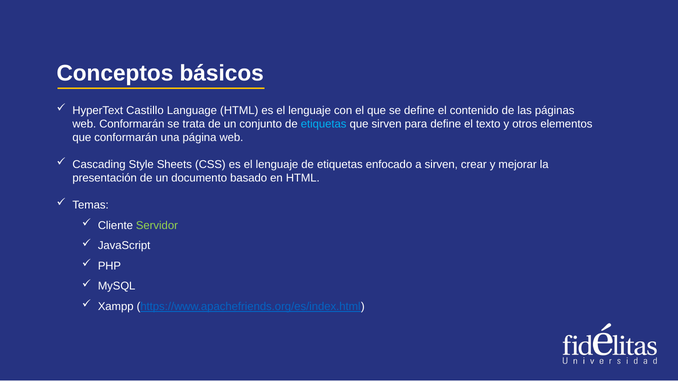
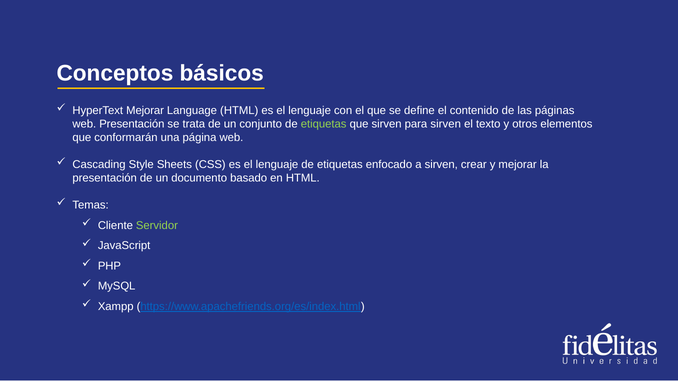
HyperText Castillo: Castillo -> Mejorar
web Conformarán: Conformarán -> Presentación
etiquetas at (324, 124) colour: light blue -> light green
para define: define -> sirven
